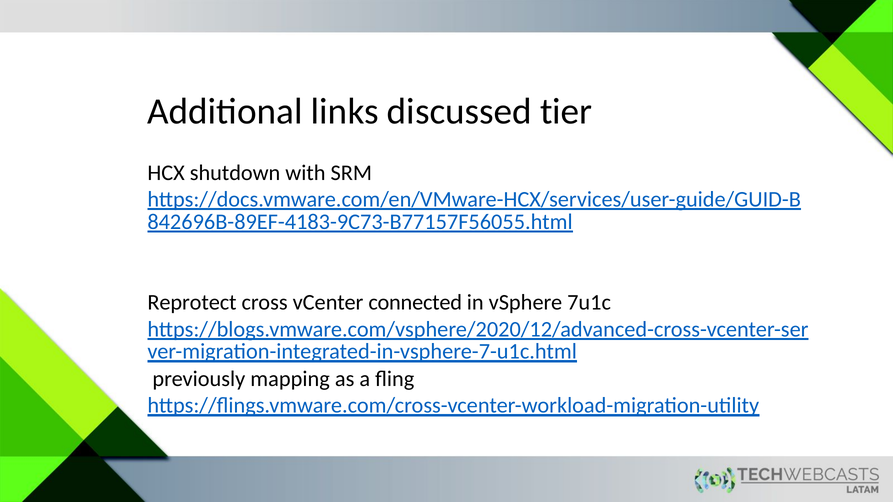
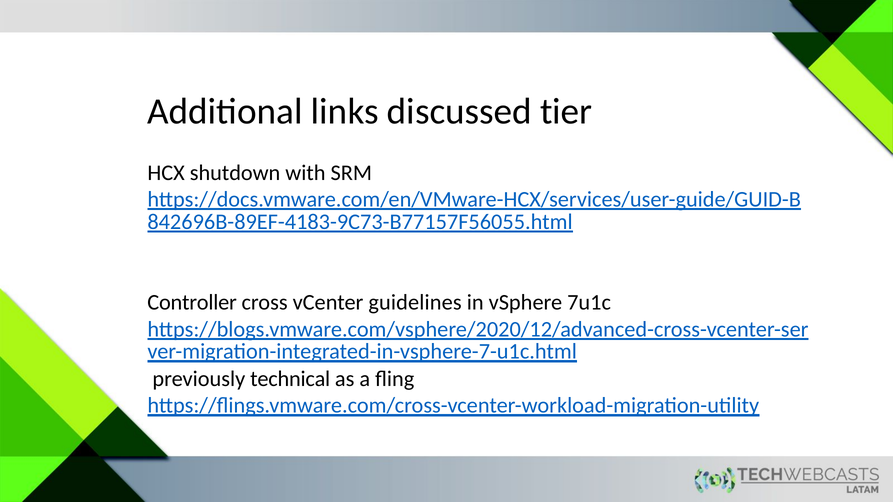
Reprotect: Reprotect -> Controller
connected: connected -> guidelines
mapping: mapping -> technical
